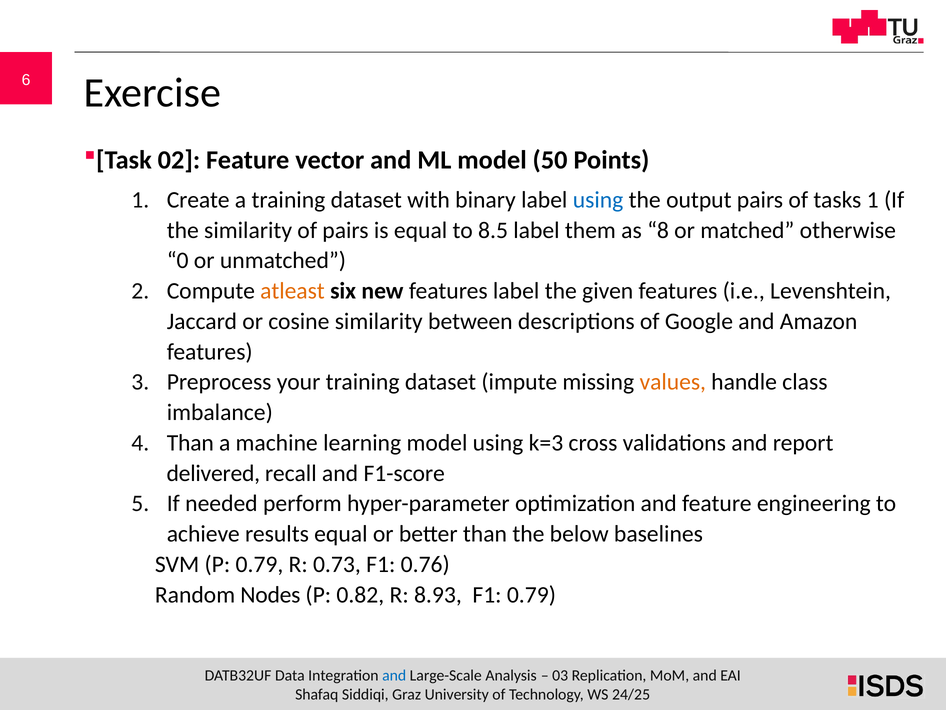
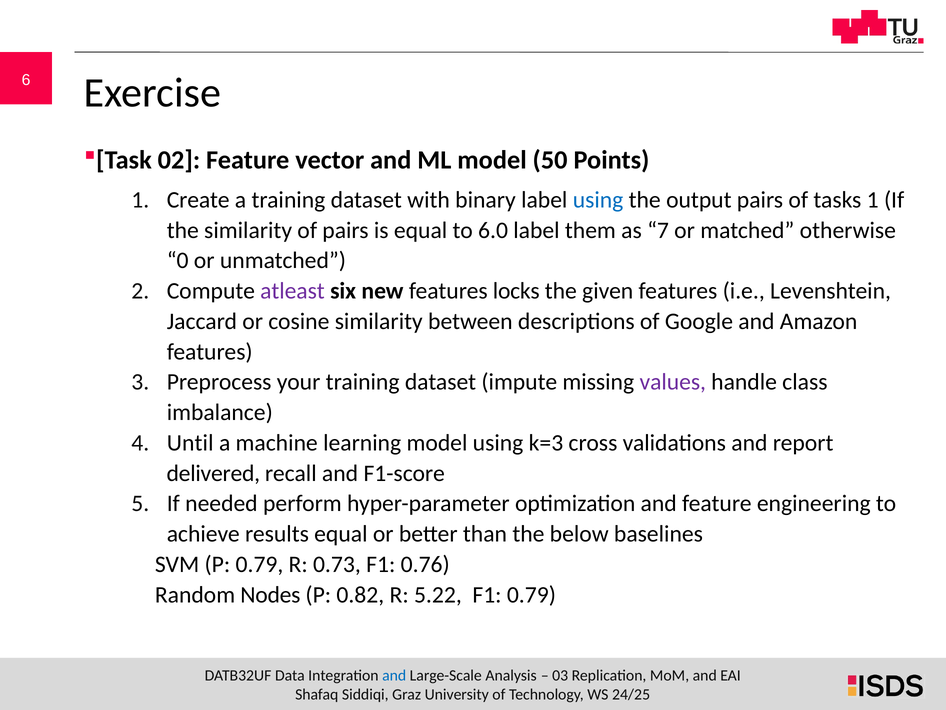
8.5: 8.5 -> 6.0
8: 8 -> 7
atleast colour: orange -> purple
features label: label -> locks
values colour: orange -> purple
Than at (190, 443): Than -> Until
8.93: 8.93 -> 5.22
